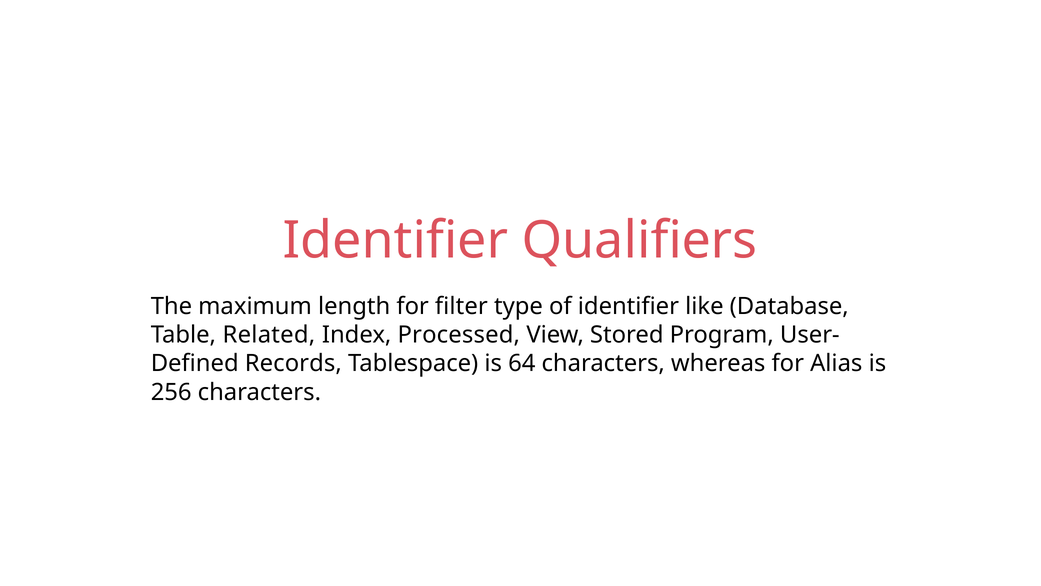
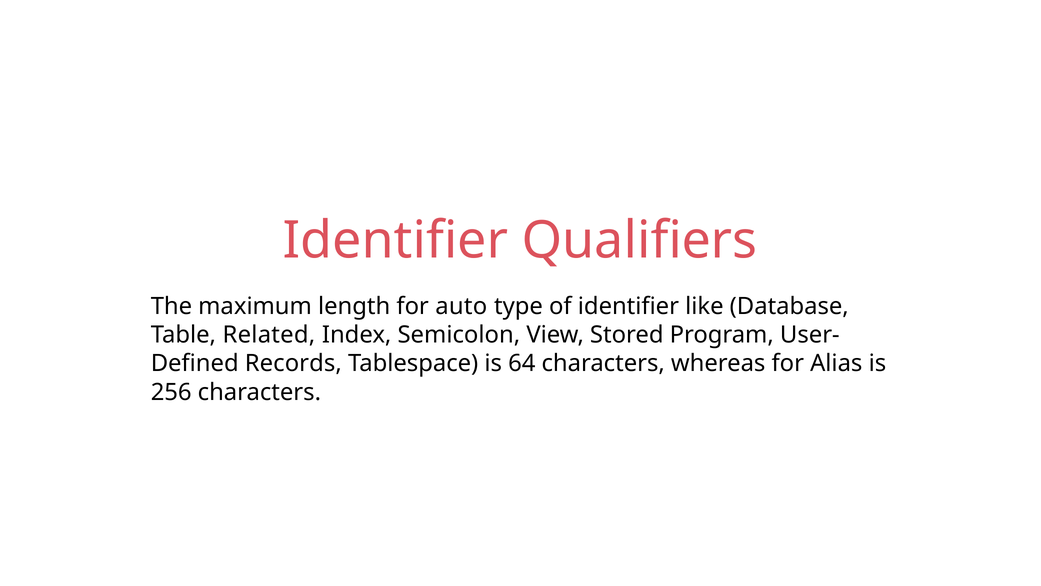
filter: filter -> auto
Processed: Processed -> Semicolon
